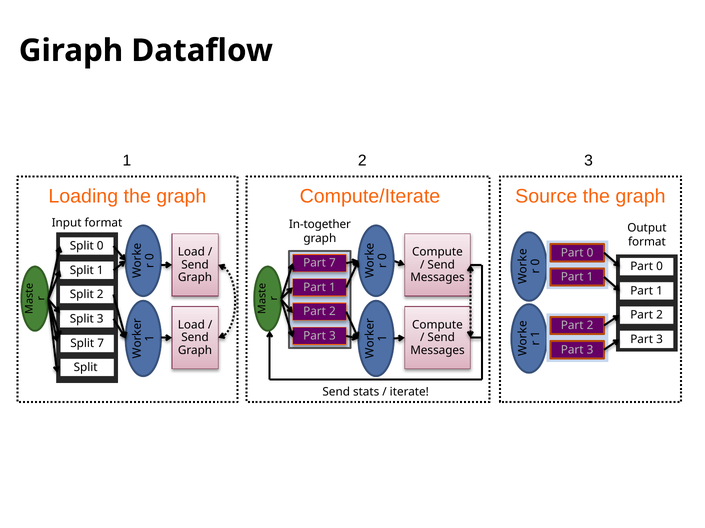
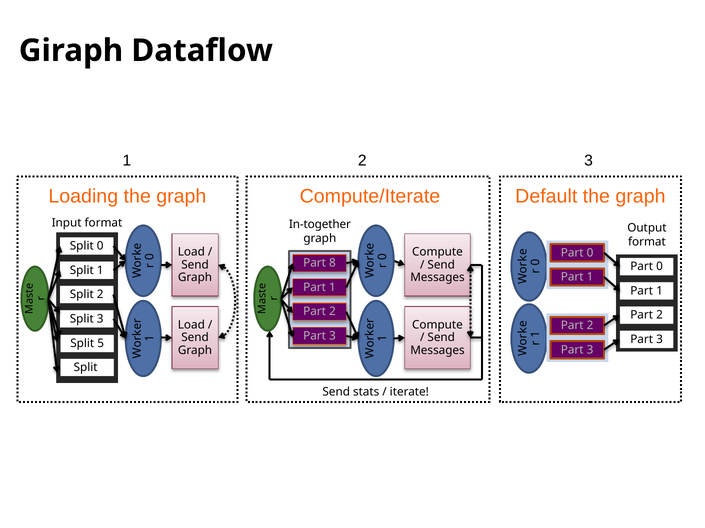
Source: Source -> Default
Part 7: 7 -> 8
Split 7: 7 -> 5
